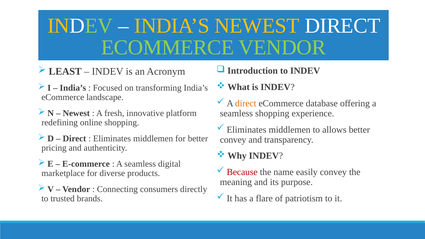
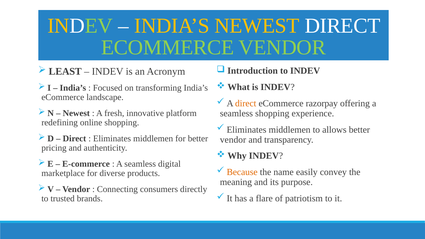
database: database -> razorpay
convey at (233, 140): convey -> vendor
Because colour: red -> orange
